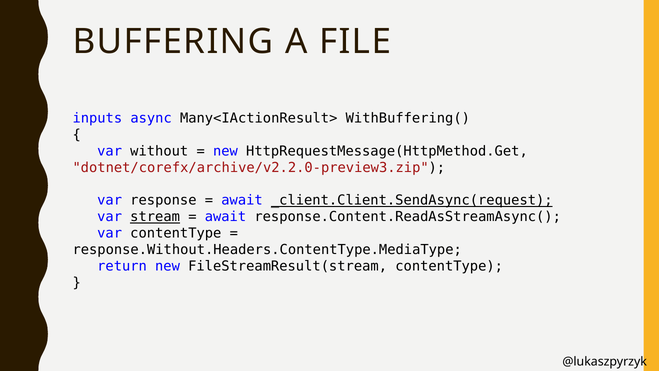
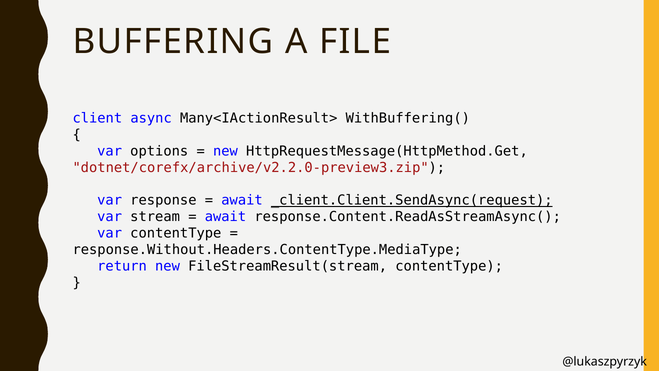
inputs: inputs -> client
without: without -> options
stream underline: present -> none
